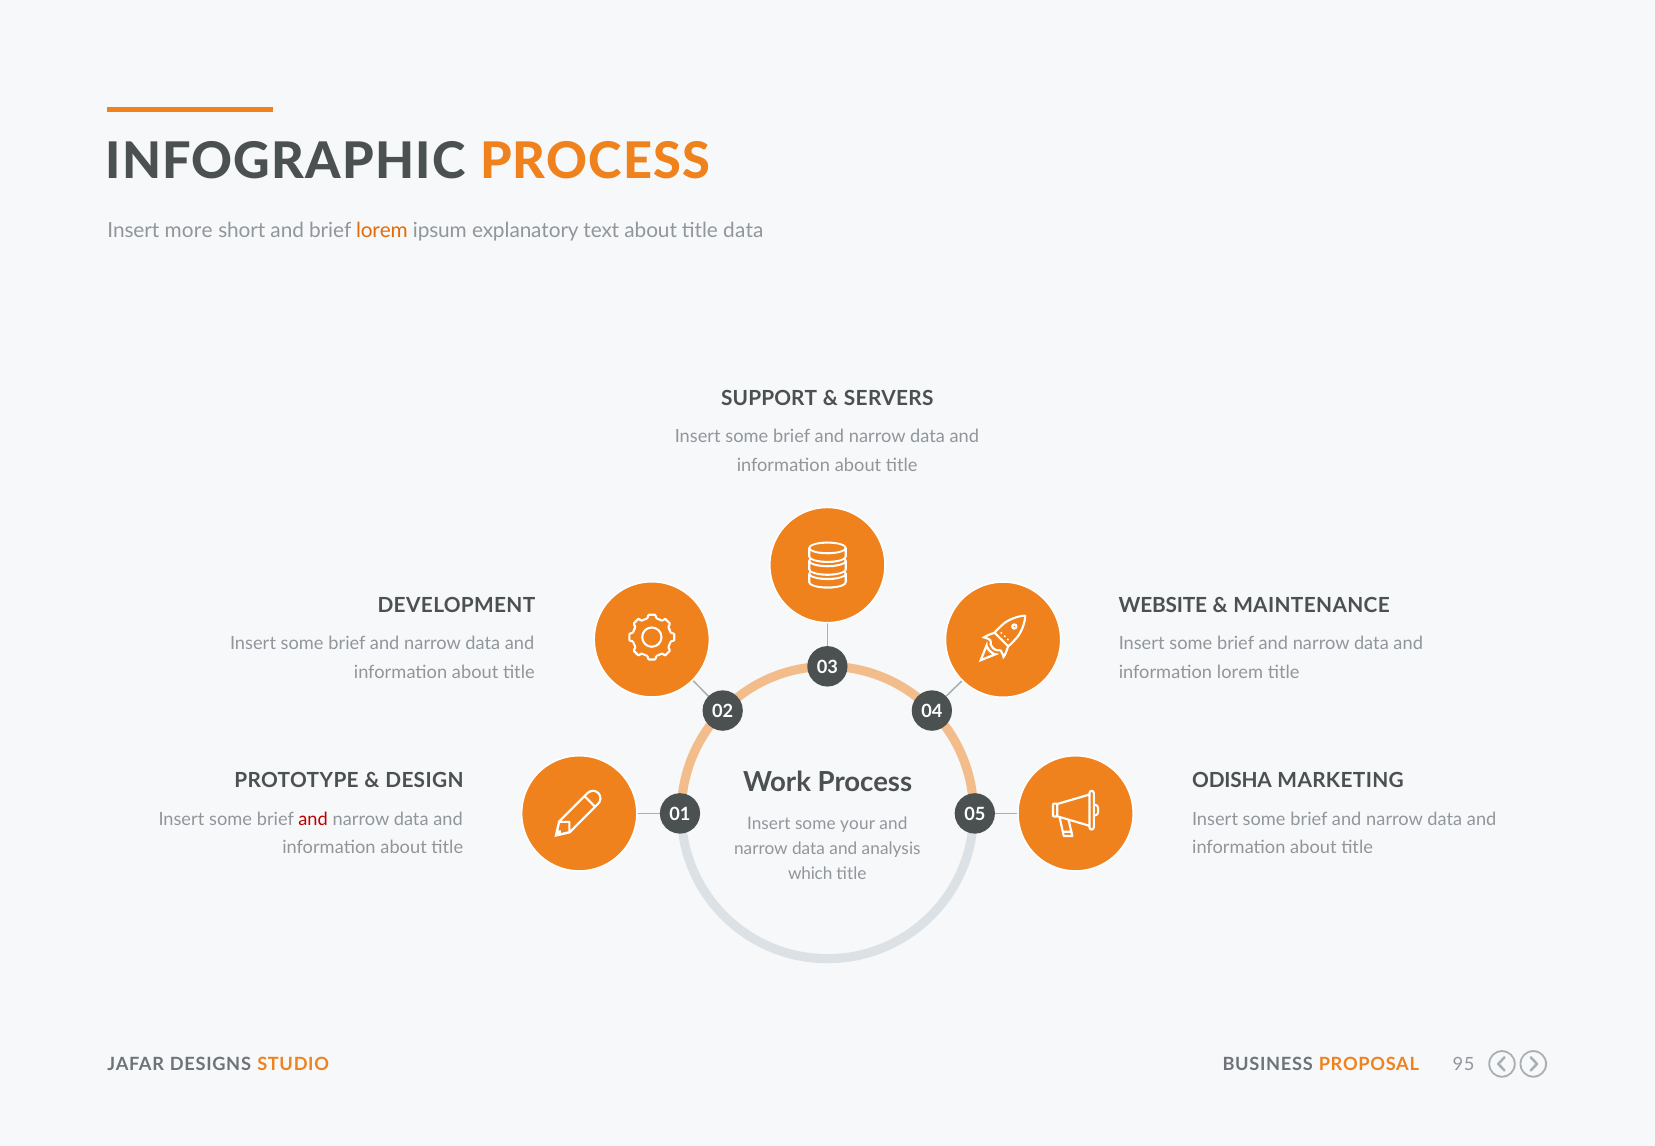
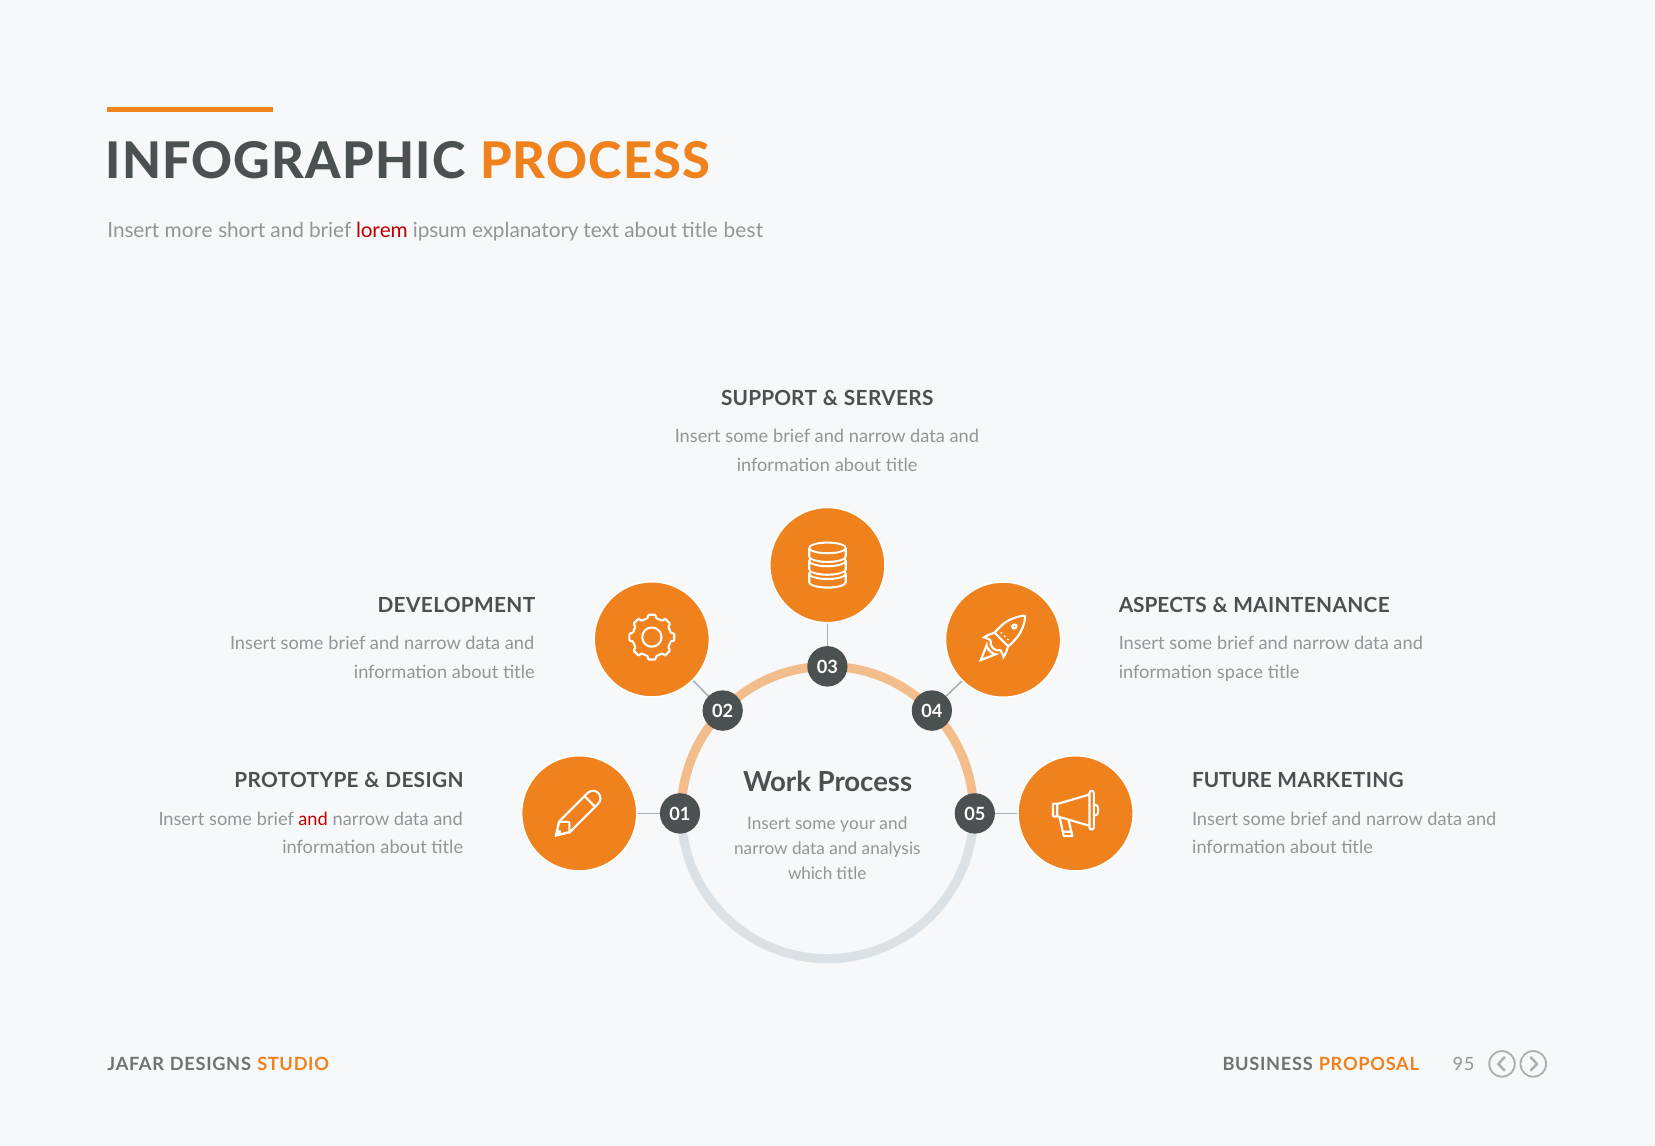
lorem at (382, 230) colour: orange -> red
title data: data -> best
WEBSITE: WEBSITE -> ASPECTS
information lorem: lorem -> space
ODISHA: ODISHA -> FUTURE
